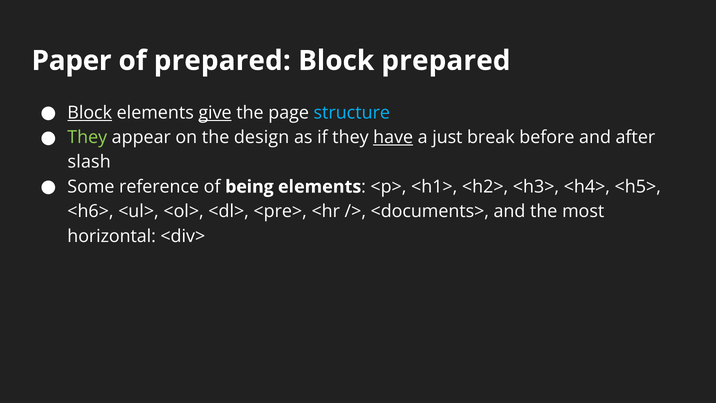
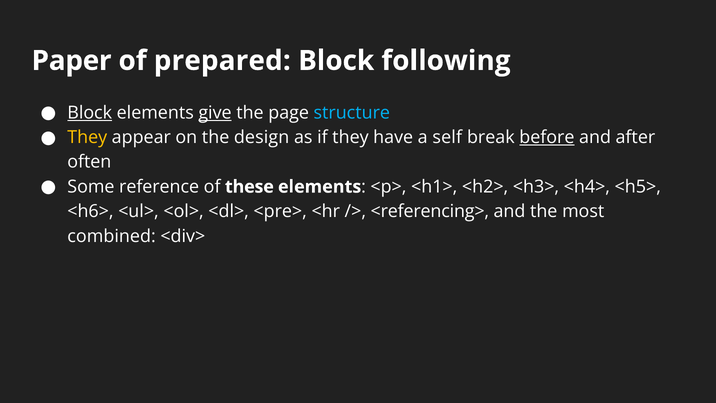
Block prepared: prepared -> following
They at (87, 137) colour: light green -> yellow
have underline: present -> none
just: just -> self
before underline: none -> present
slash: slash -> often
being: being -> these
<documents>: <documents> -> <referencing>
horizontal: horizontal -> combined
